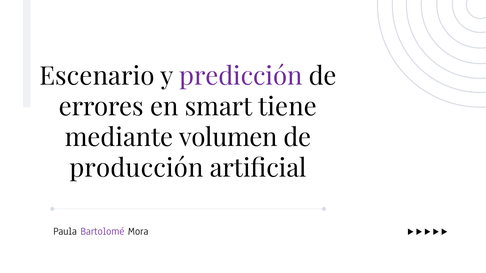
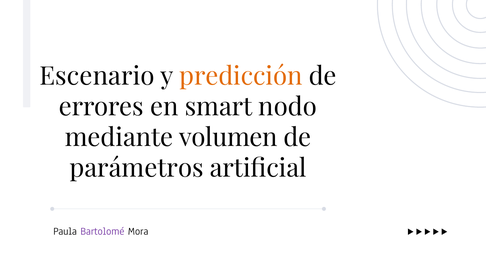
predicción colour: purple -> orange
tiene: tiene -> nodo
producción: producción -> parámetros
